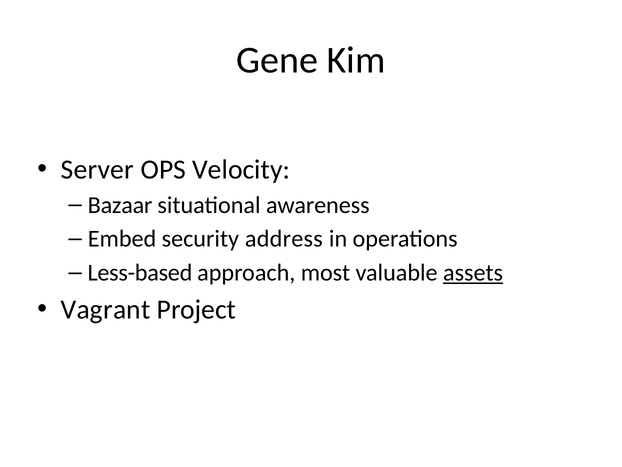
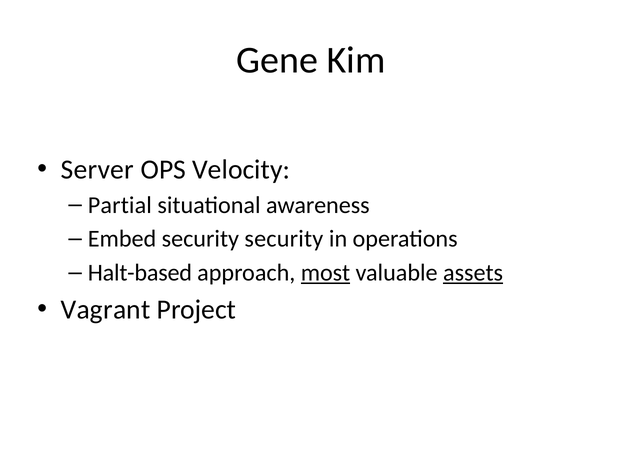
Bazaar: Bazaar -> Partial
security address: address -> security
Less-based: Less-based -> Halt-based
most underline: none -> present
